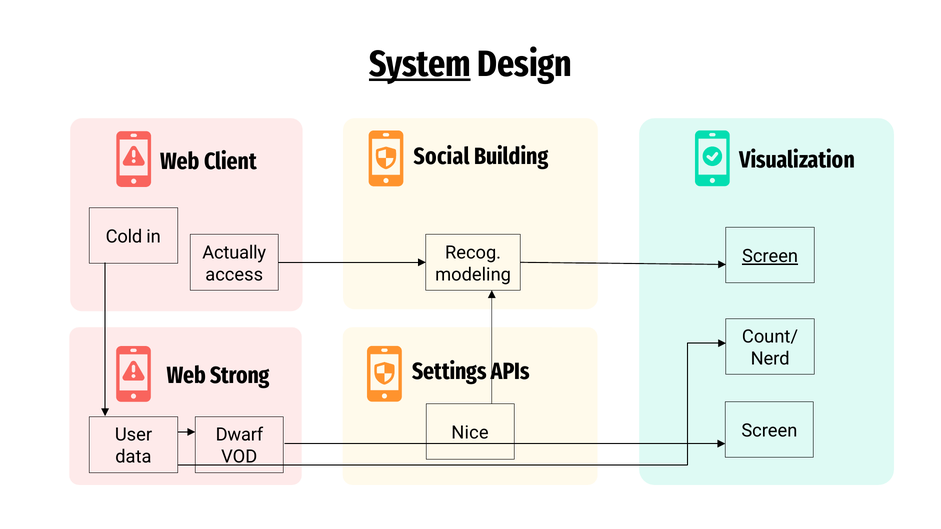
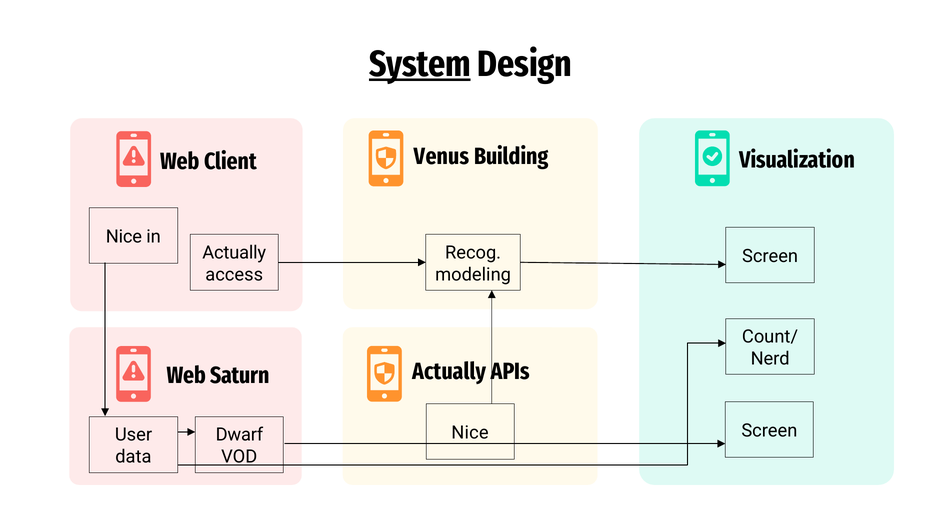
Social: Social -> Venus
Cold at (124, 237): Cold -> Nice
Screen at (770, 257) underline: present -> none
Settings at (449, 372): Settings -> Actually
Strong: Strong -> Saturn
